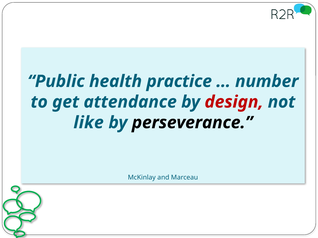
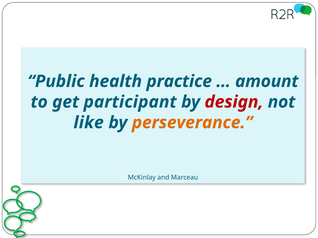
number: number -> amount
attendance: attendance -> participant
perseverance colour: black -> orange
